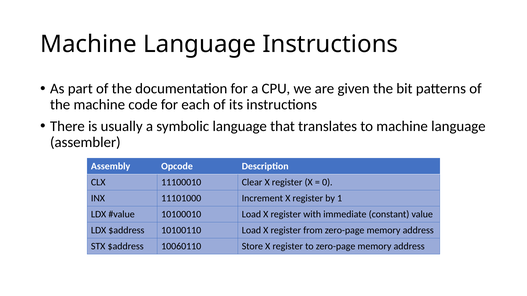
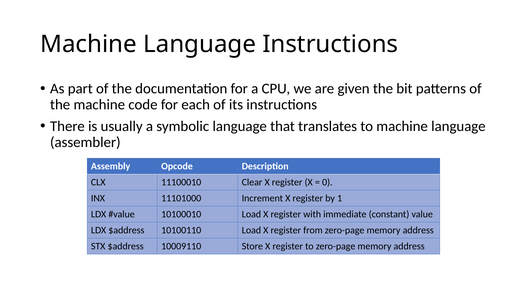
10060110: 10060110 -> 10009110
